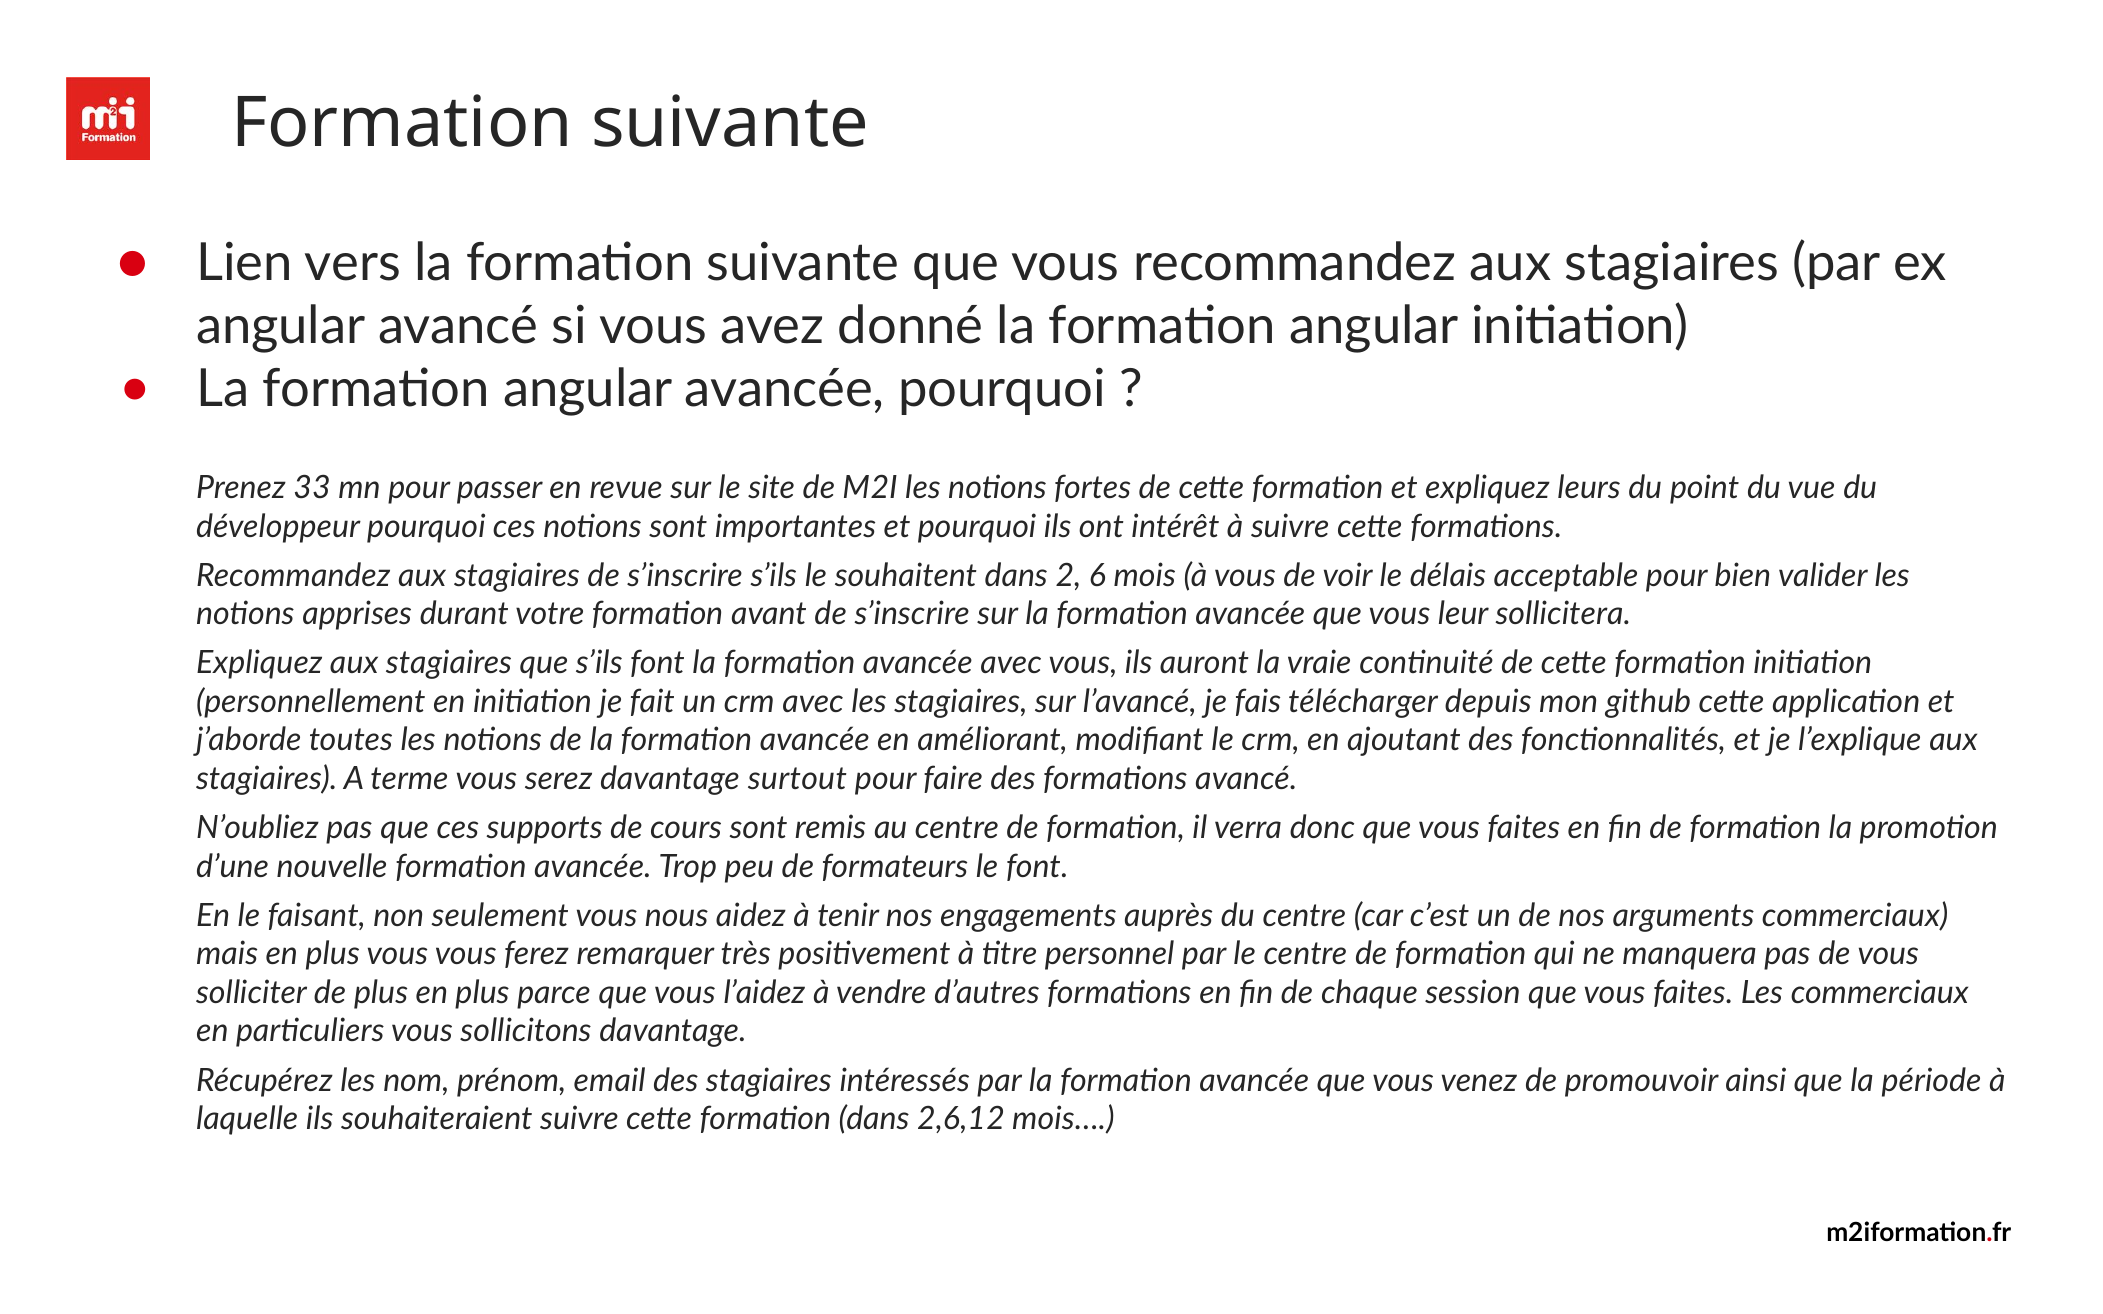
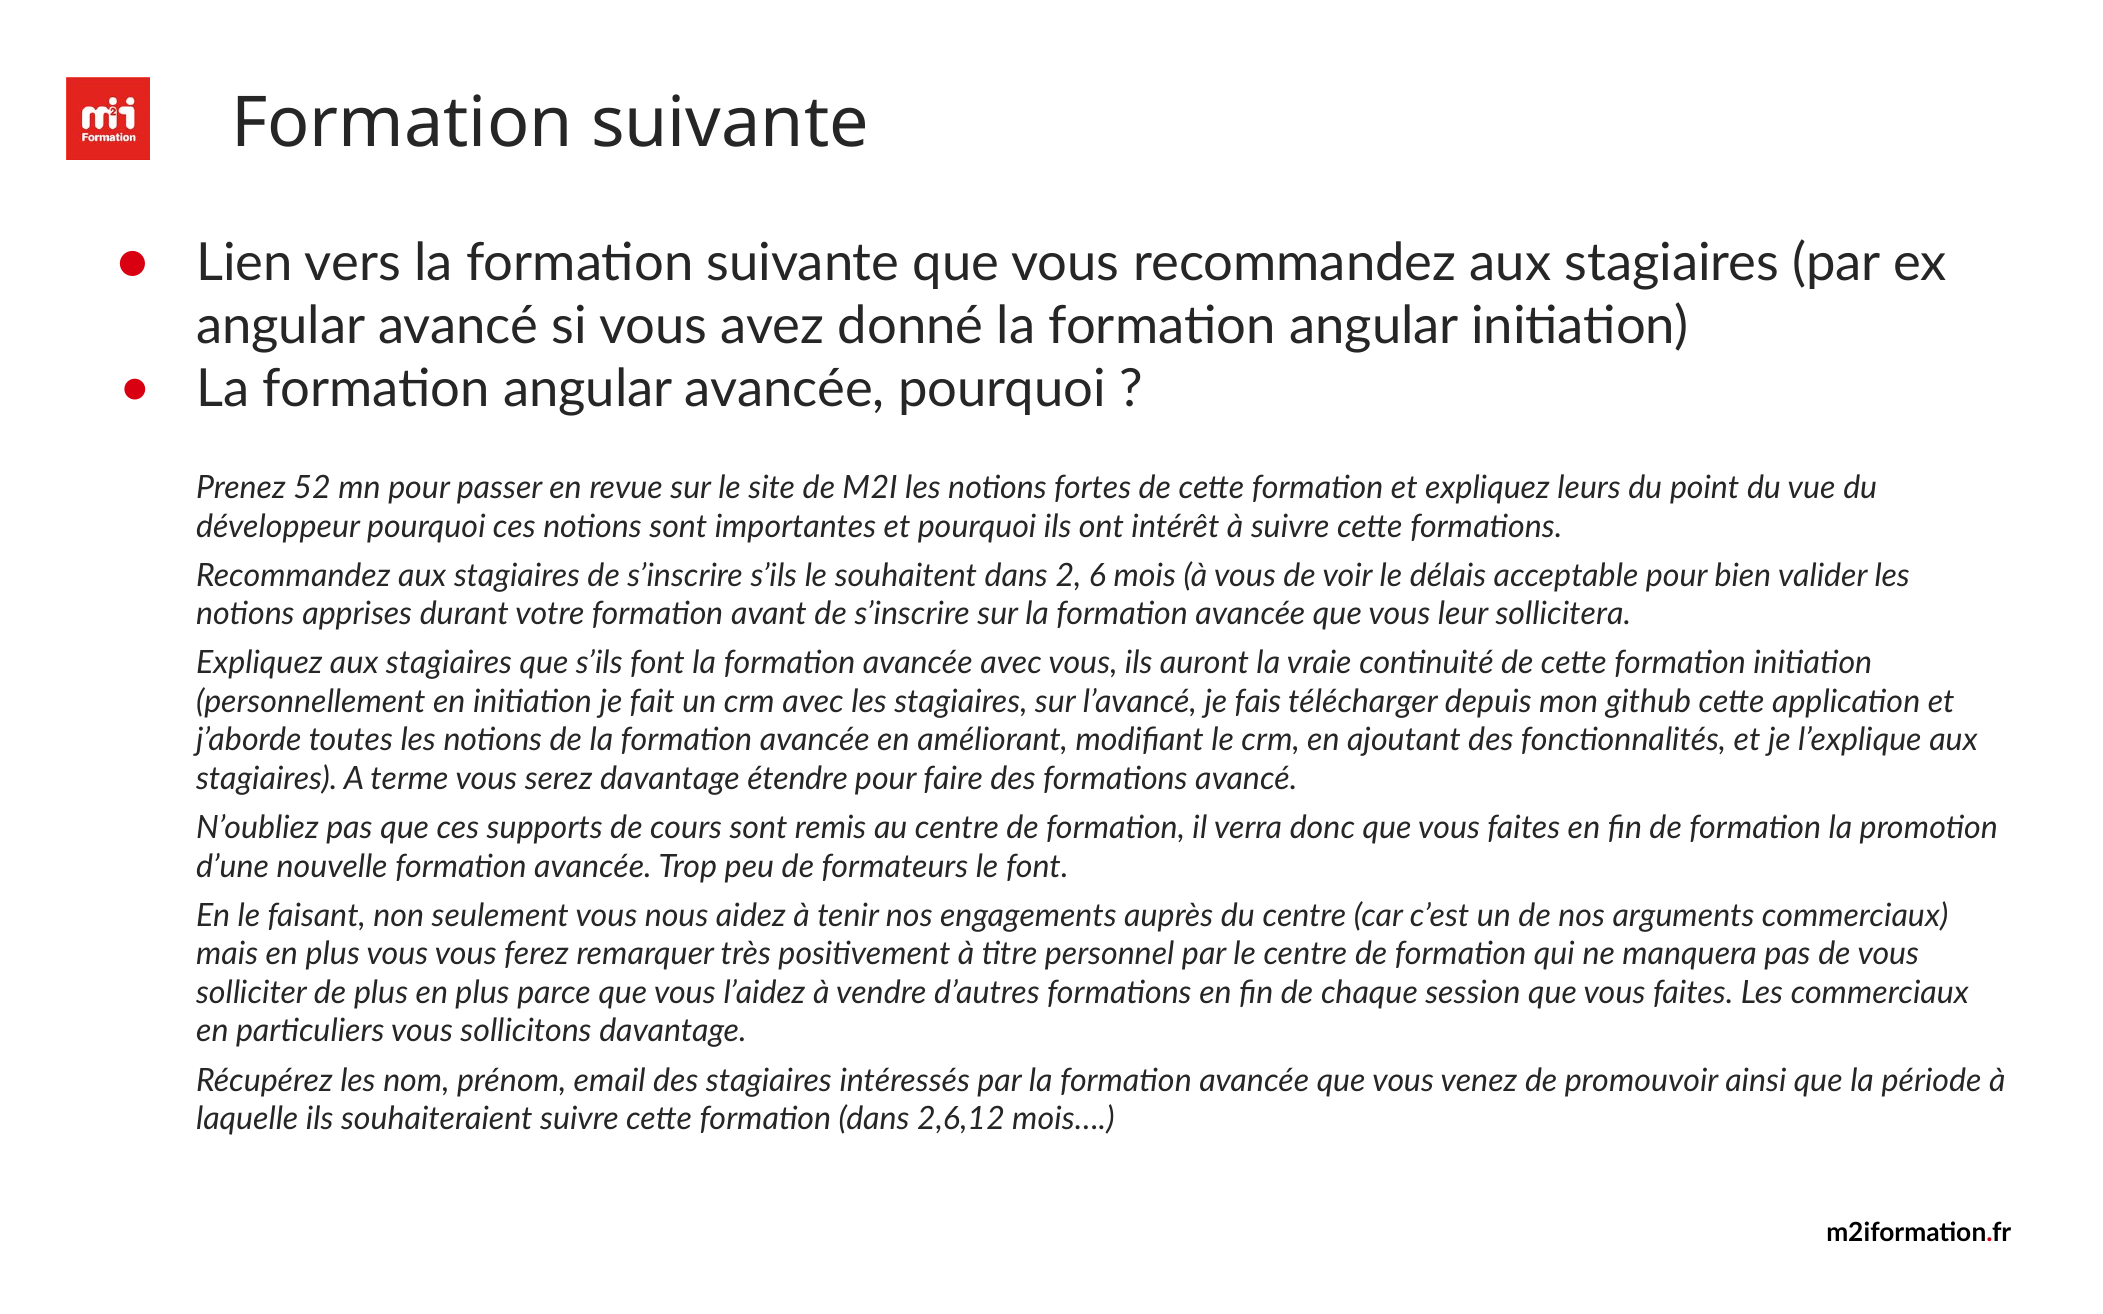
33: 33 -> 52
surtout: surtout -> étendre
